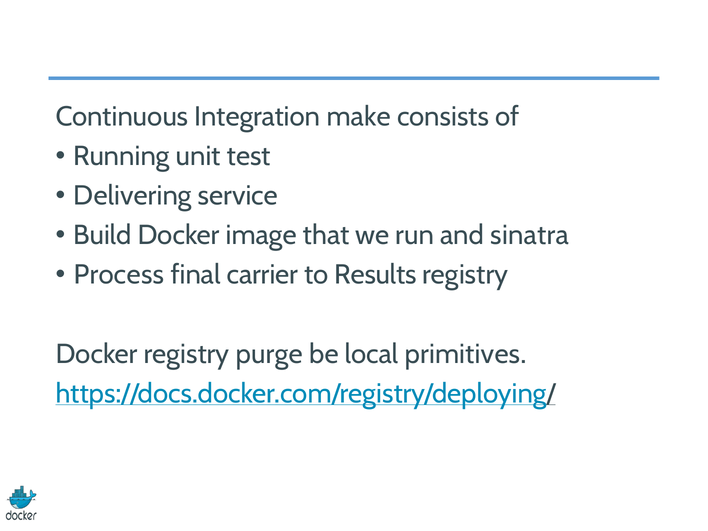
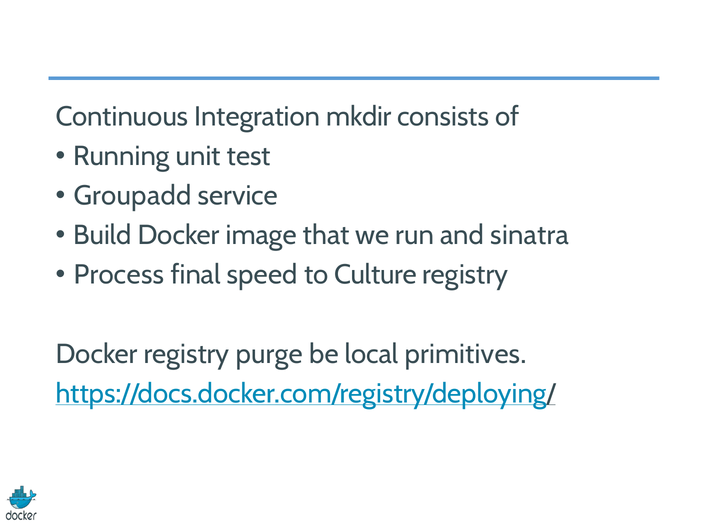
make: make -> mkdir
Delivering: Delivering -> Groupadd
carrier: carrier -> speed
Results: Results -> Culture
